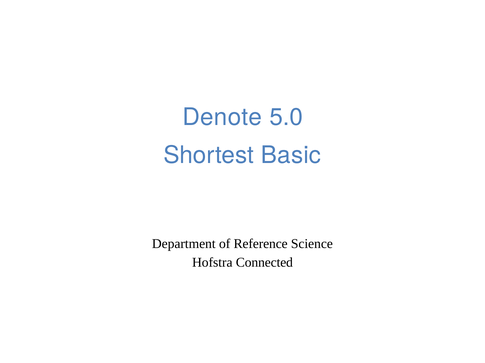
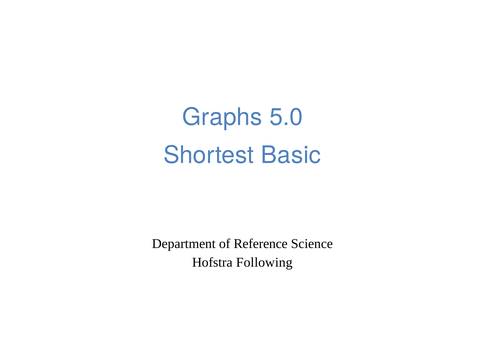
Denote: Denote -> Graphs
Connected: Connected -> Following
